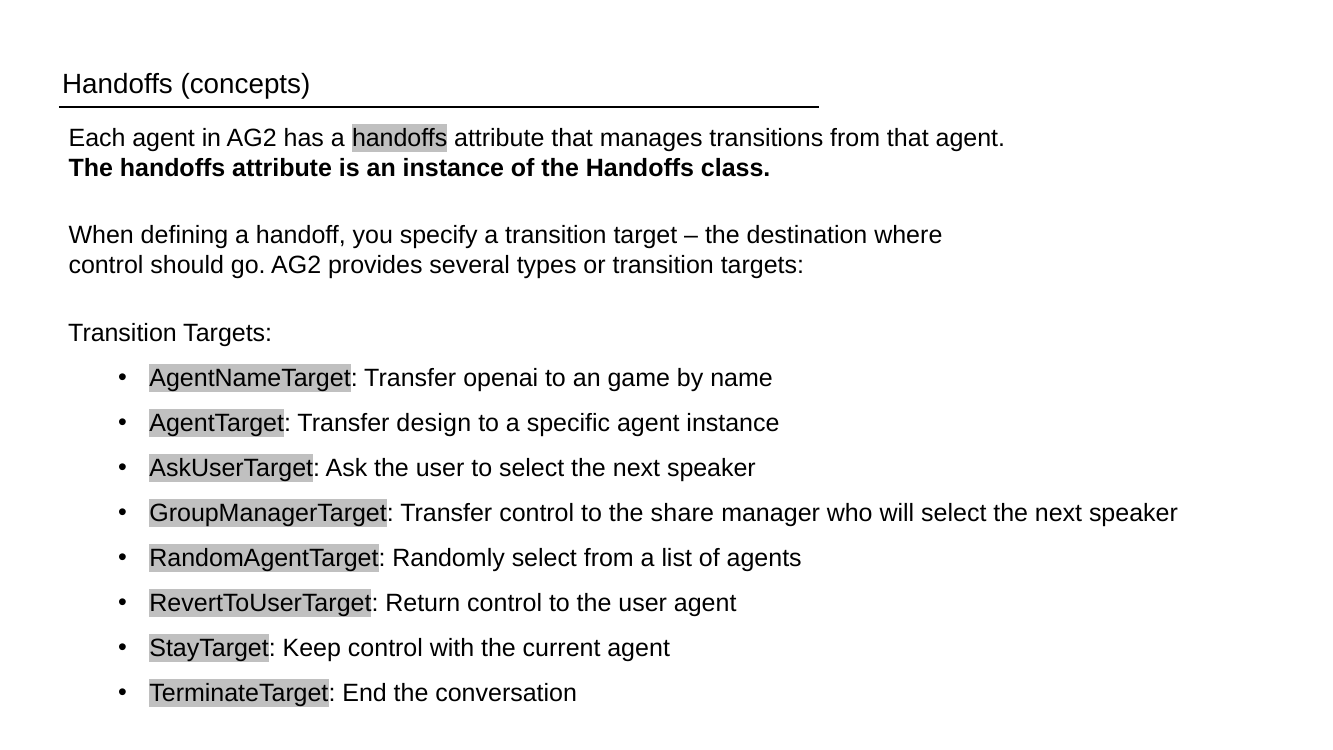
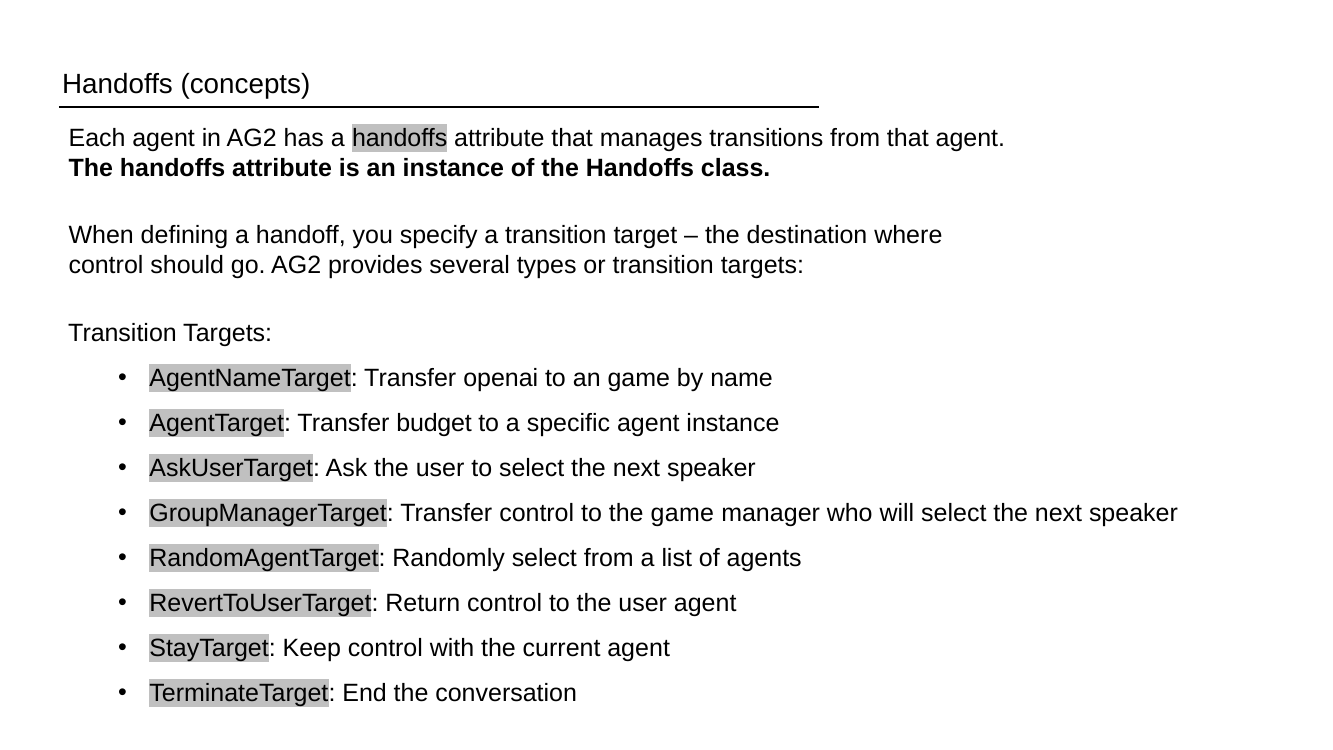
design: design -> budget
the share: share -> game
